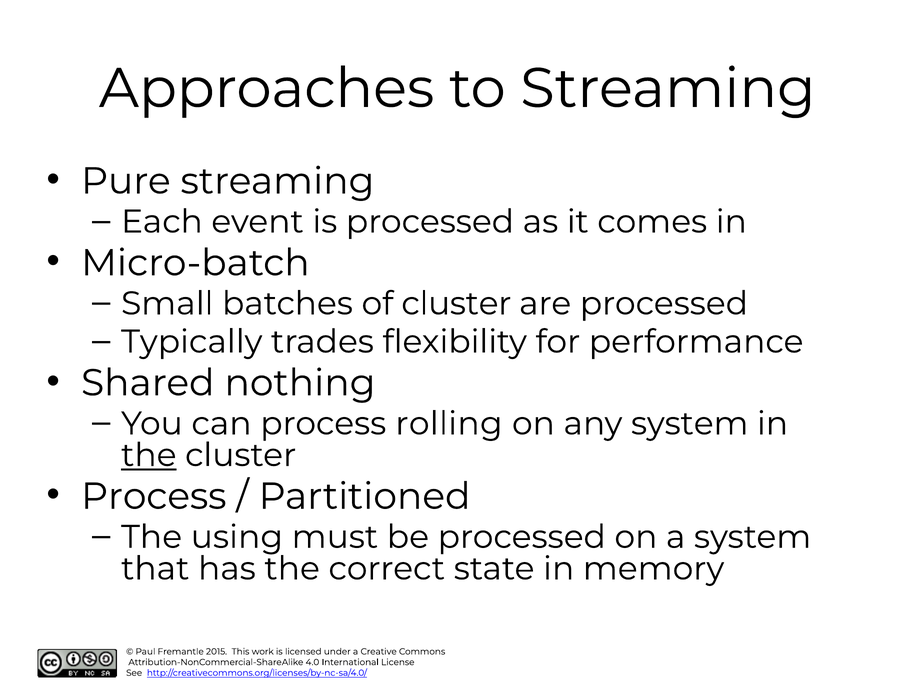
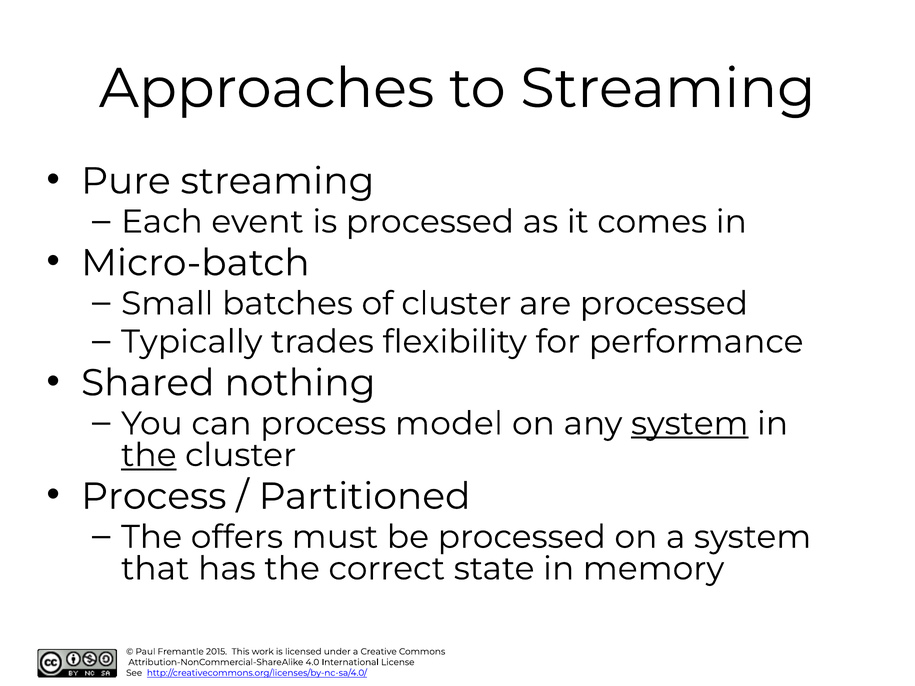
rolling: rolling -> model
system at (690, 424) underline: none -> present
using: using -> offers
